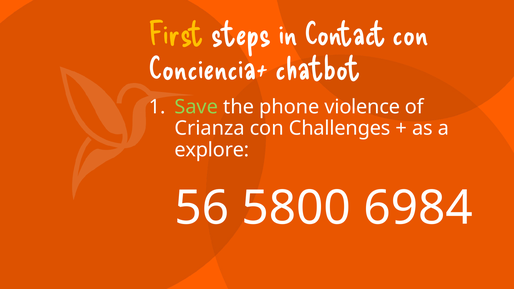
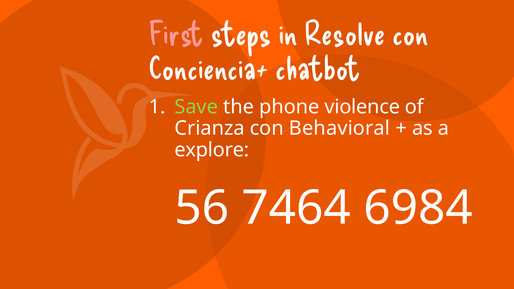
First colour: yellow -> pink
Contact: Contact -> Resolve
Challenges: Challenges -> Behavioral
5800: 5800 -> 7464
